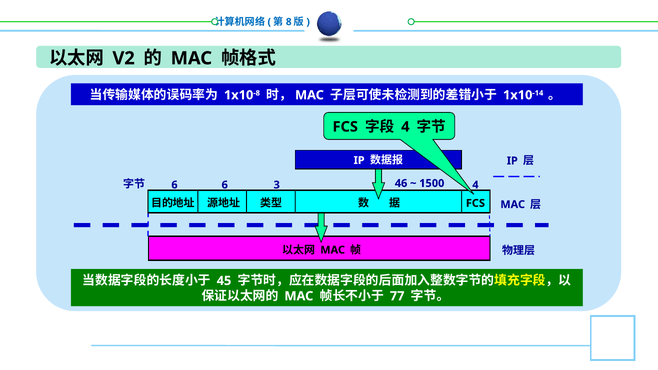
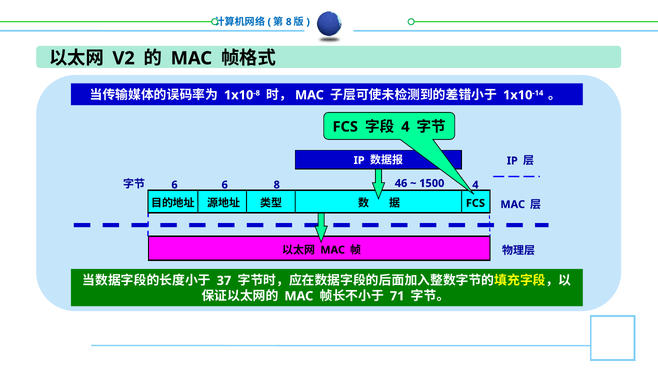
6 3: 3 -> 8
45: 45 -> 37
77: 77 -> 71
